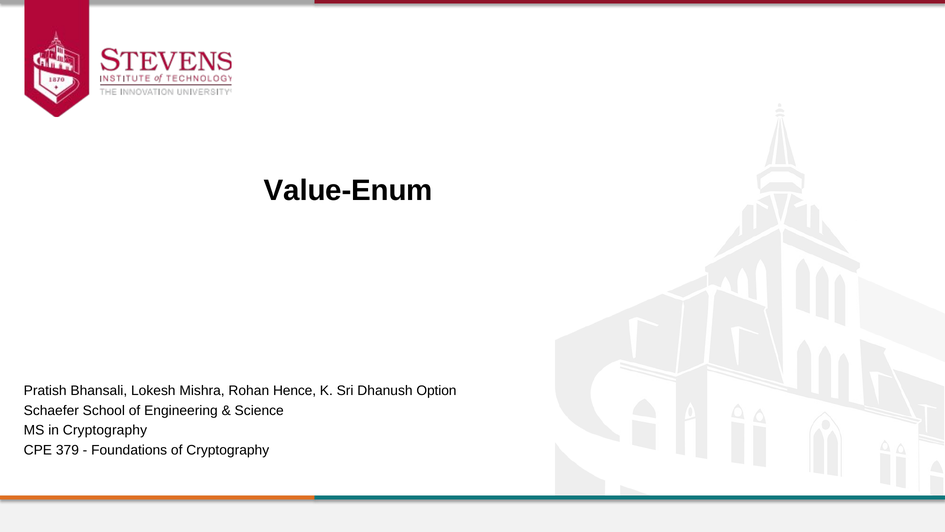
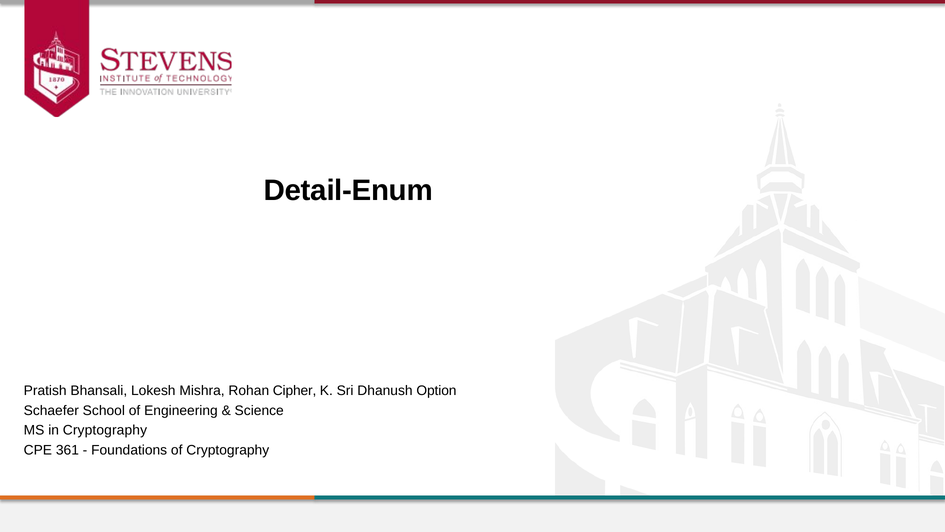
Value-Enum: Value-Enum -> Detail-Enum
Hence: Hence -> Cipher
379: 379 -> 361
